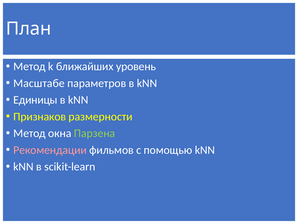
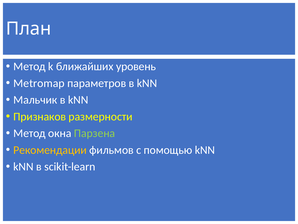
Масштабе: Масштабе -> Metromap
Единицы: Единицы -> Мальчик
Рекомендации colour: pink -> yellow
